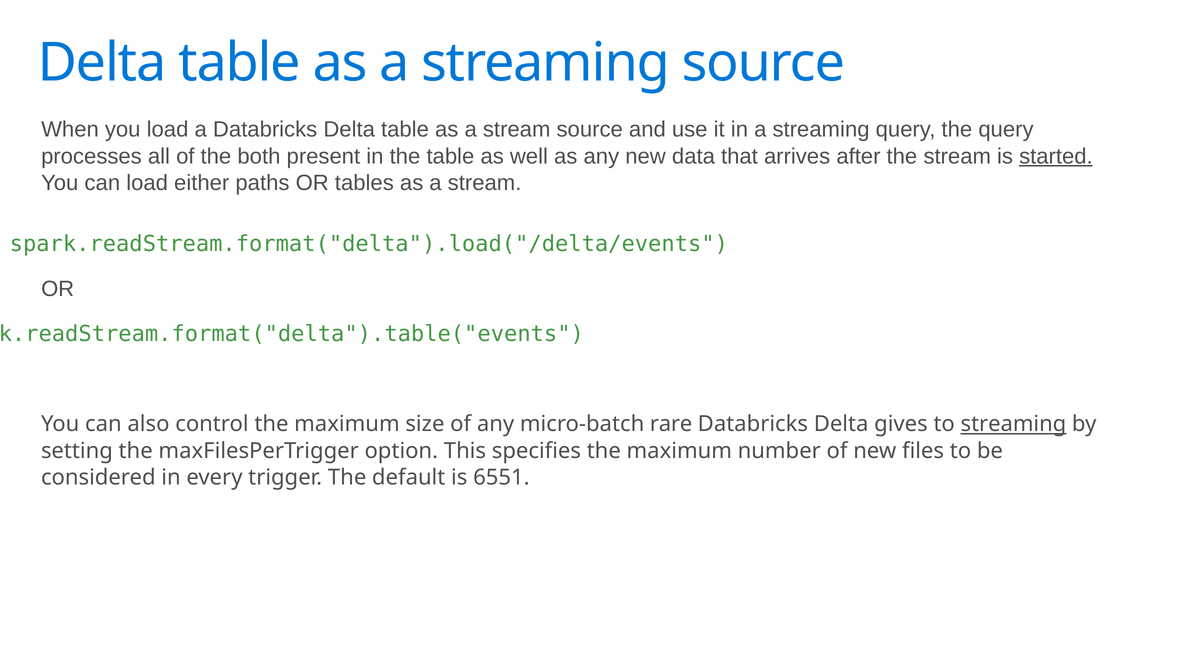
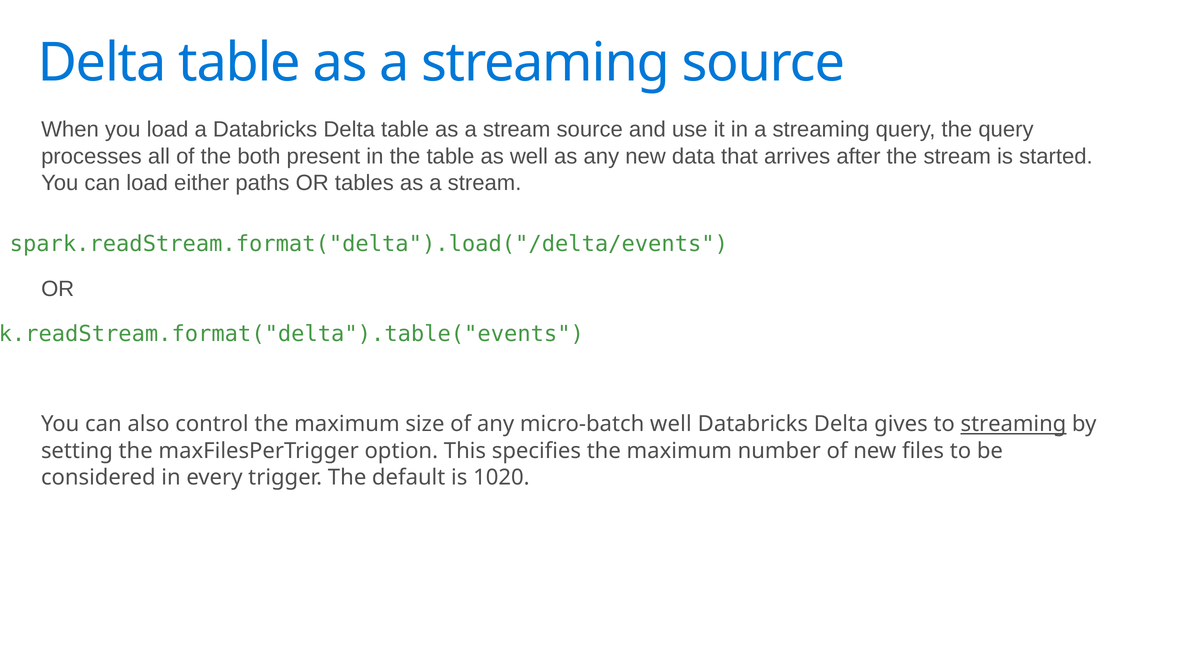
started underline: present -> none
micro-batch rare: rare -> well
6551: 6551 -> 1020
